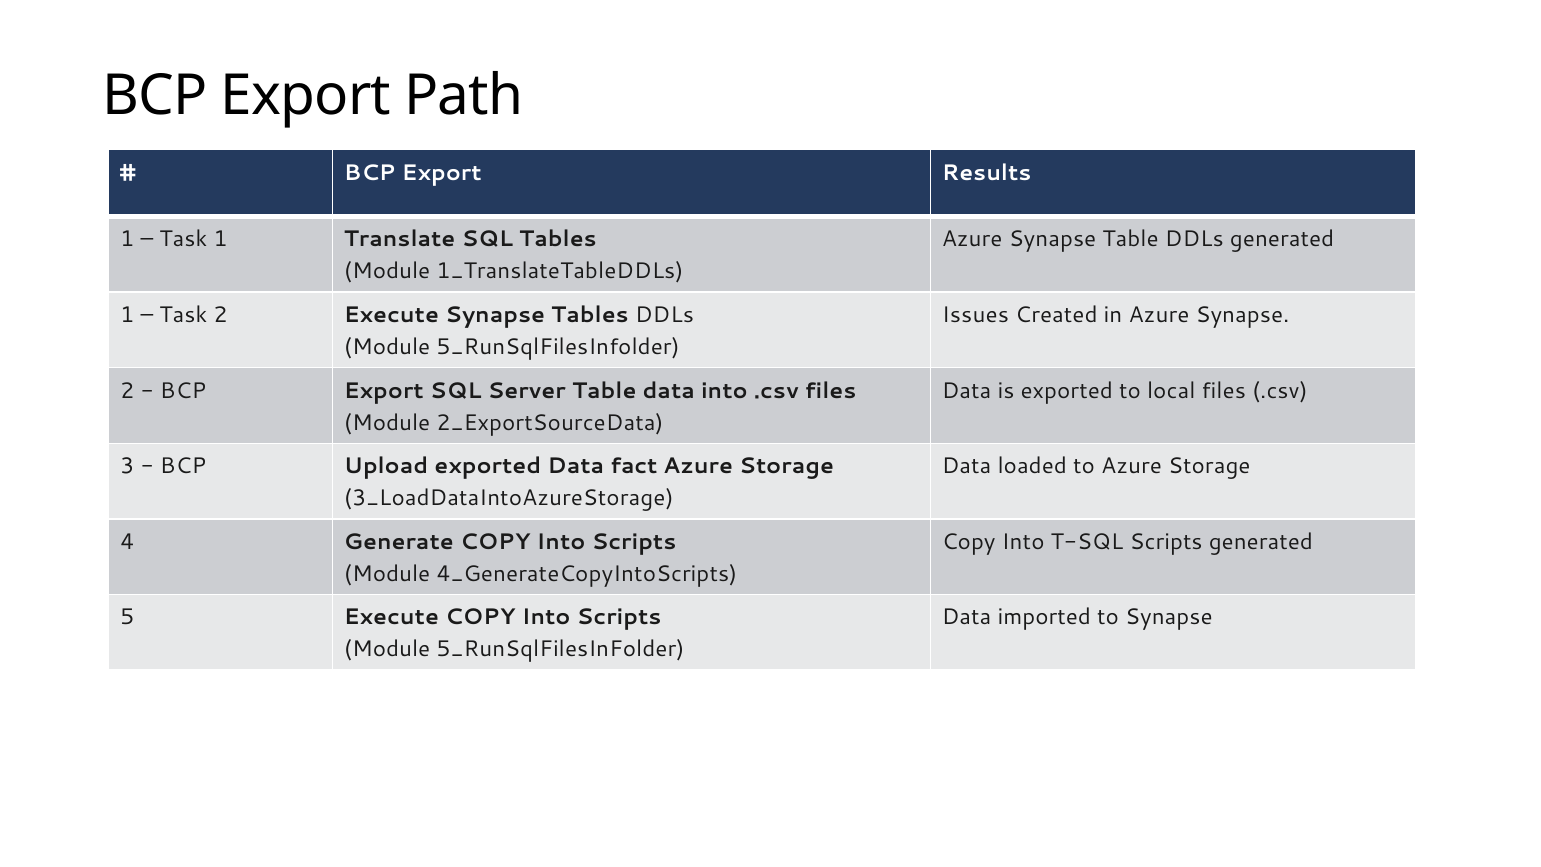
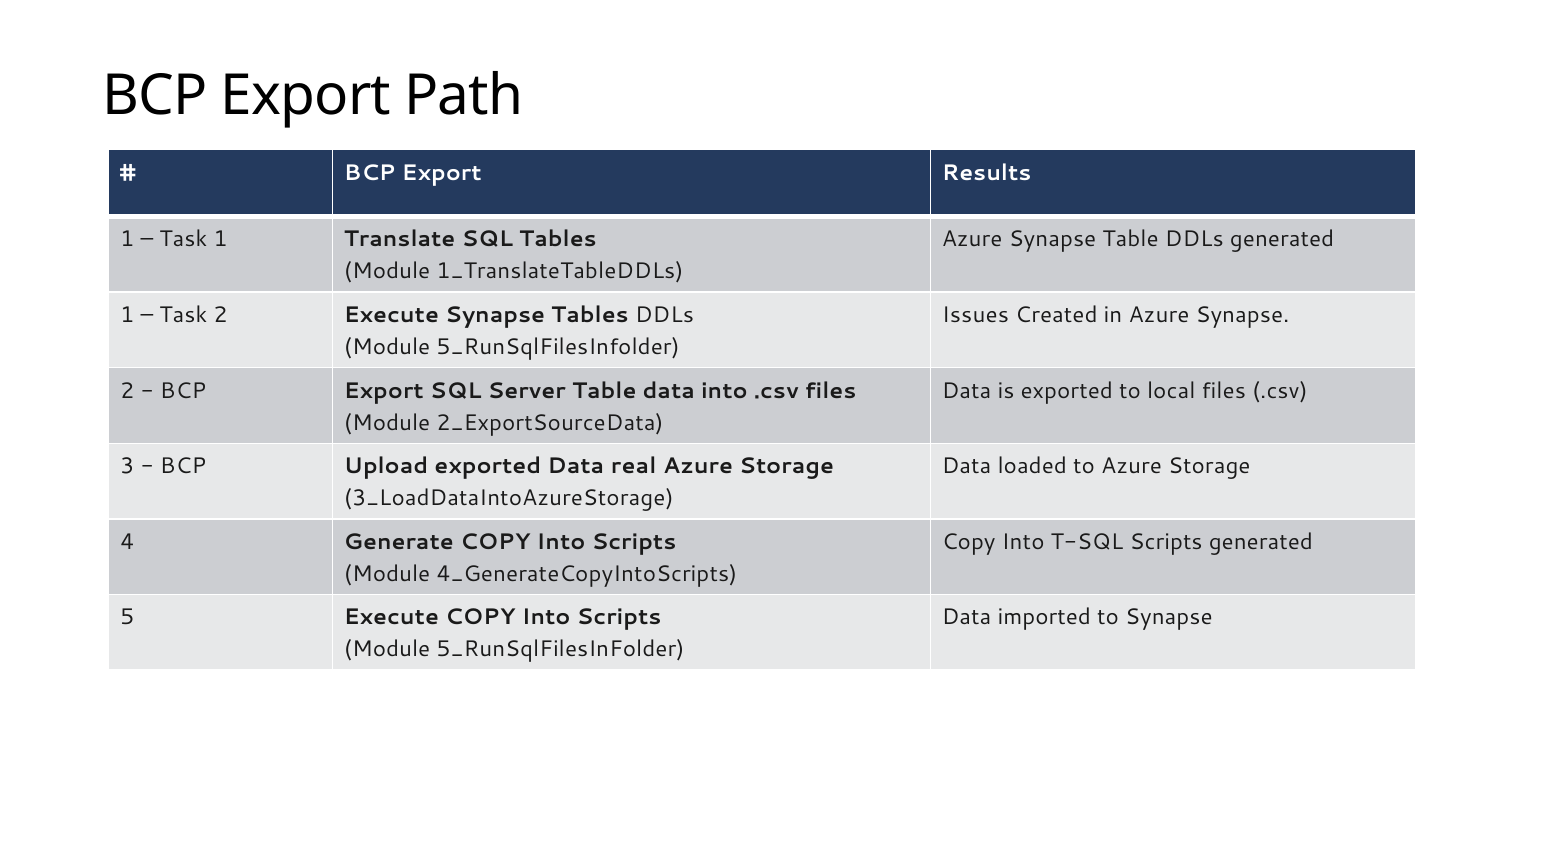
fact: fact -> real
